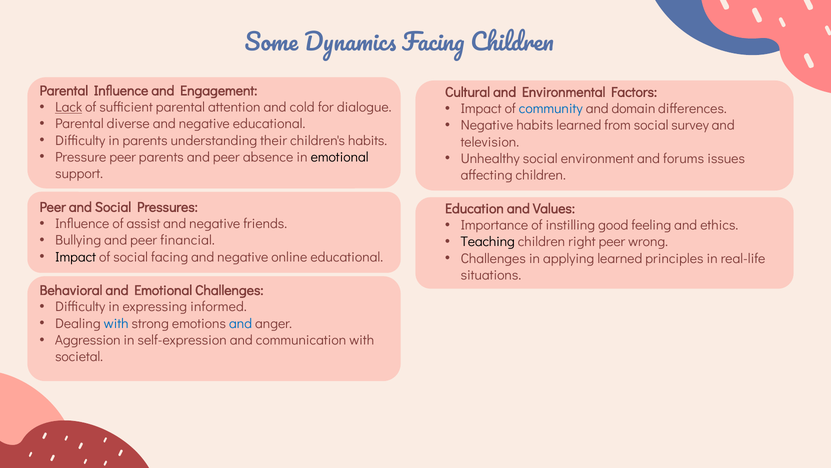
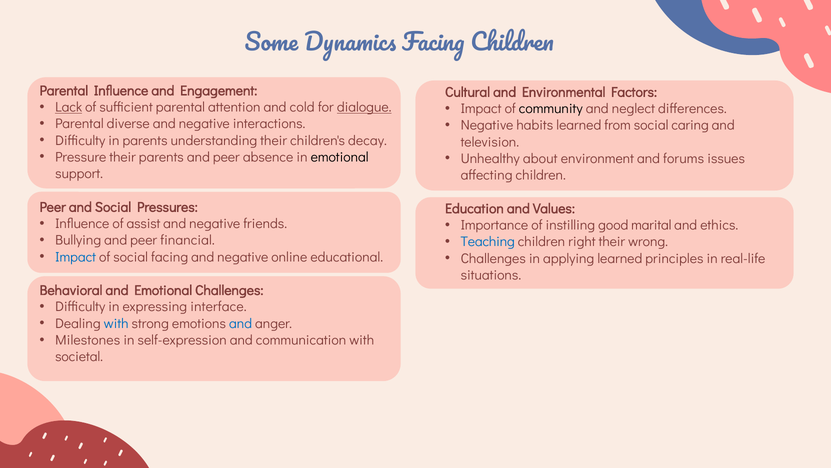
dialogue underline: none -> present
community colour: blue -> black
domain: domain -> neglect
negative educational: educational -> interactions
survey: survey -> caring
children's habits: habits -> decay
Pressure peer: peer -> their
Unhealthy social: social -> about
feeling: feeling -> marital
Teaching colour: black -> blue
right peer: peer -> their
Impact at (76, 257) colour: black -> blue
informed: informed -> interface
Aggression: Aggression -> Milestones
